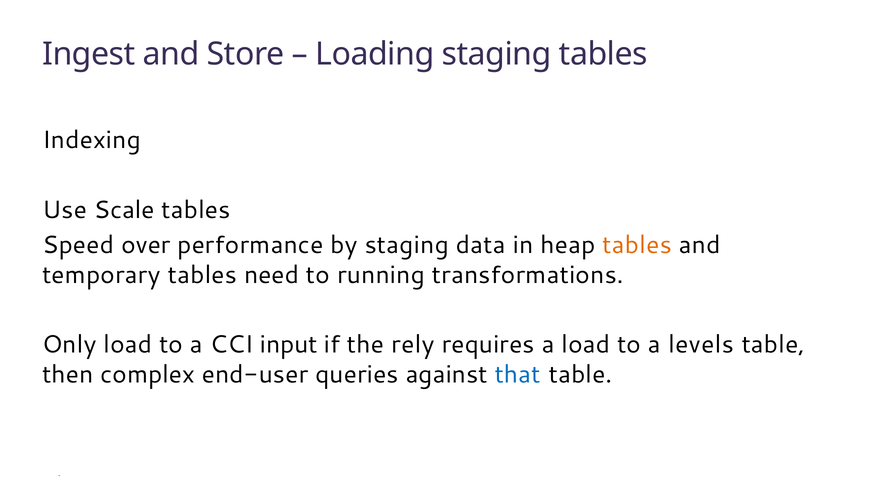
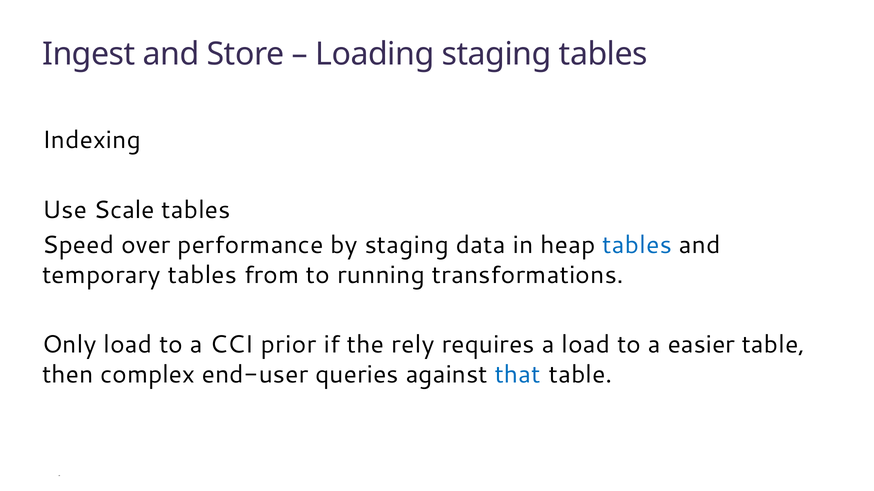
tables at (637, 245) colour: orange -> blue
need: need -> from
input: input -> prior
levels: levels -> easier
